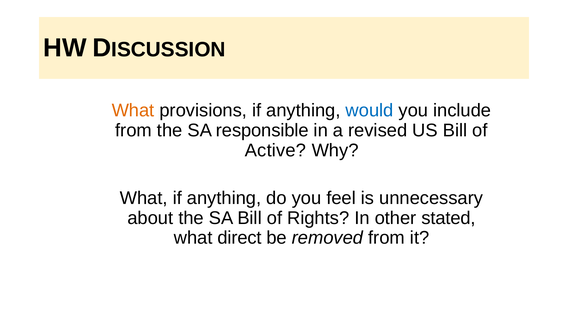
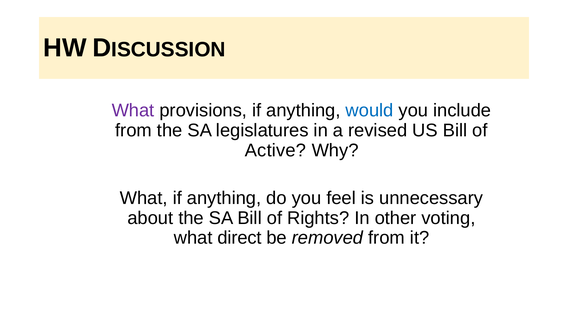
What at (133, 110) colour: orange -> purple
responsible: responsible -> legislatures
stated: stated -> voting
